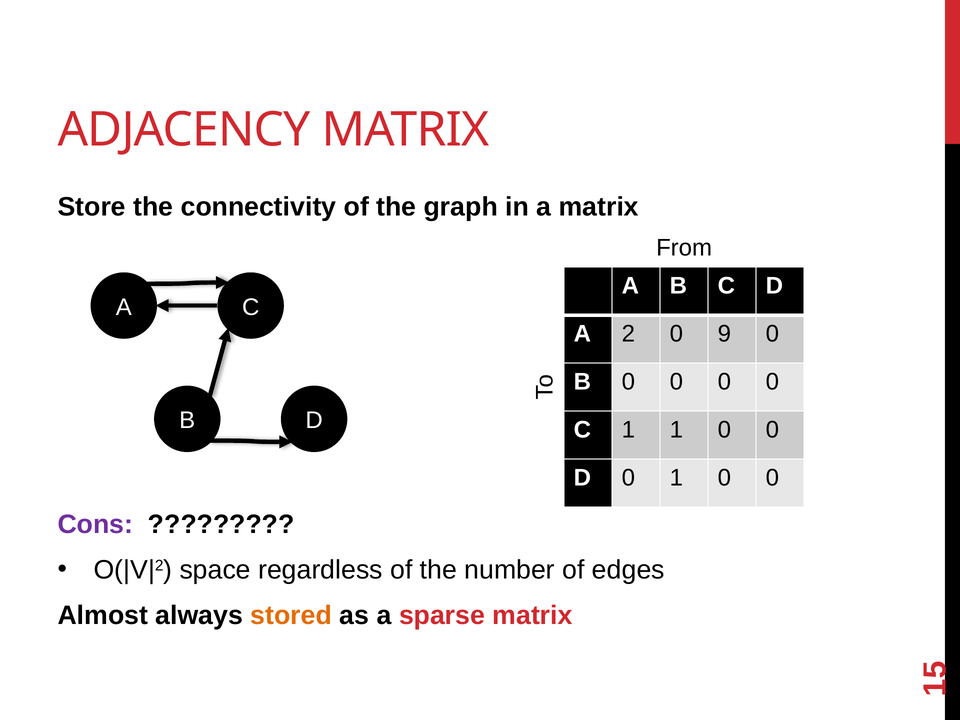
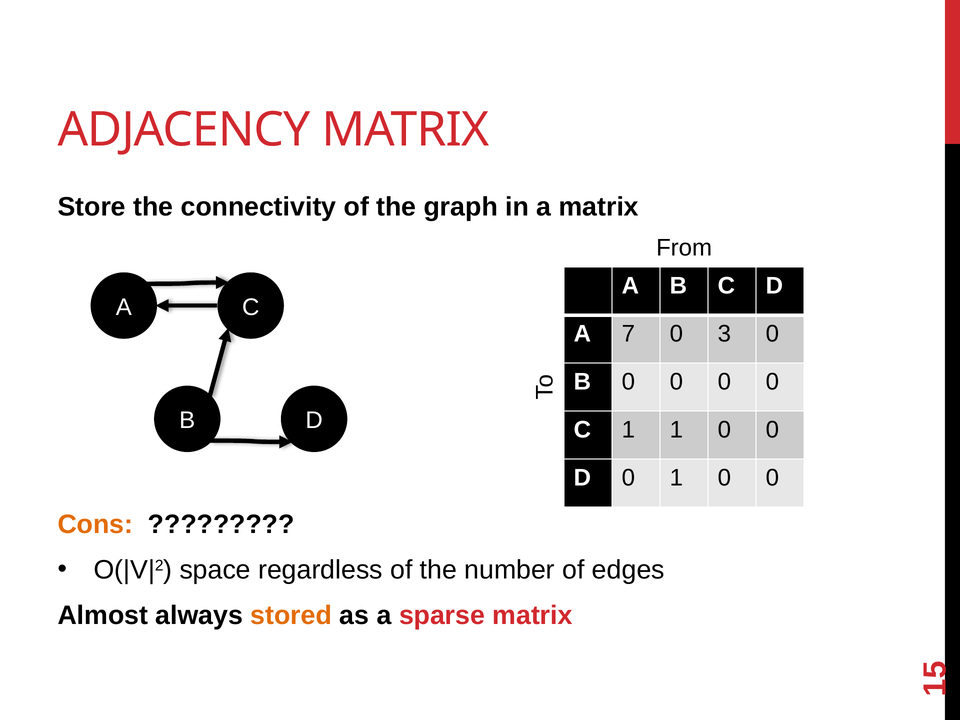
2: 2 -> 7
9: 9 -> 3
Cons colour: purple -> orange
